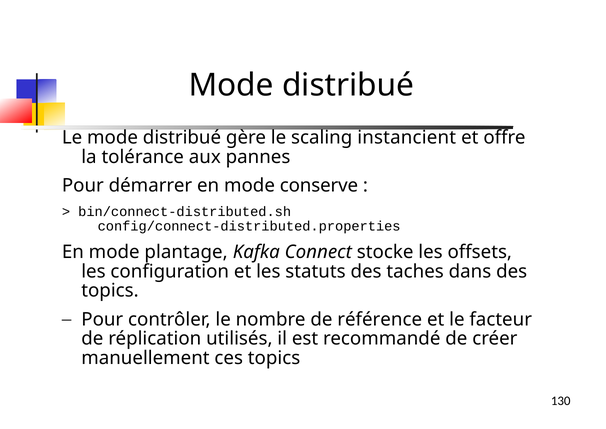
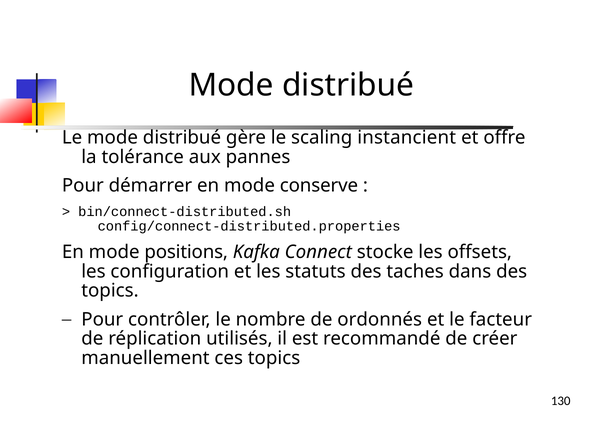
plantage: plantage -> positions
référence: référence -> ordonnés
